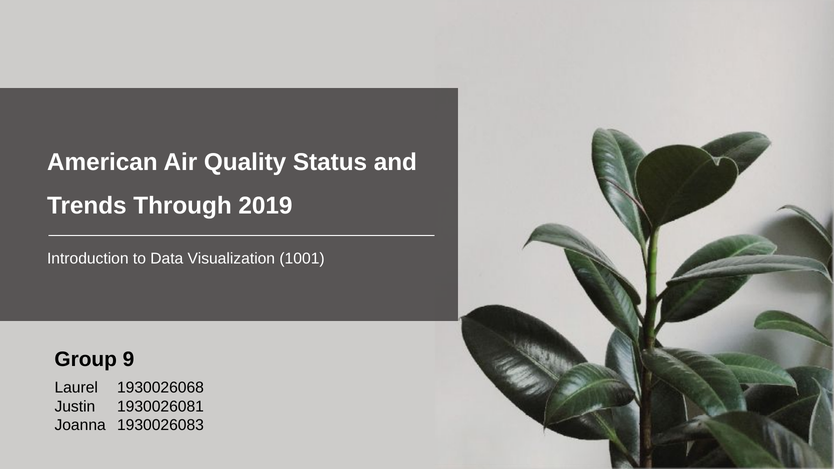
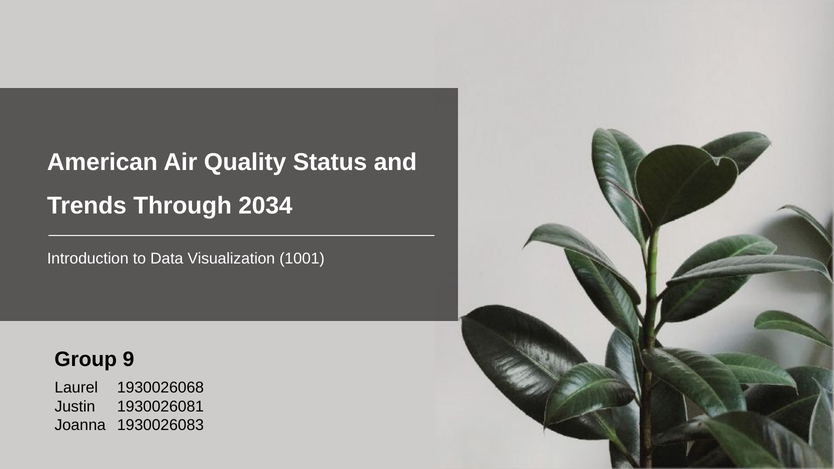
2019: 2019 -> 2034
